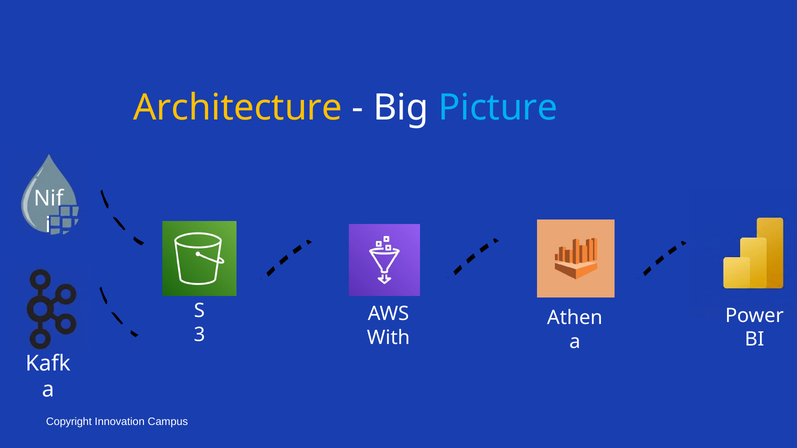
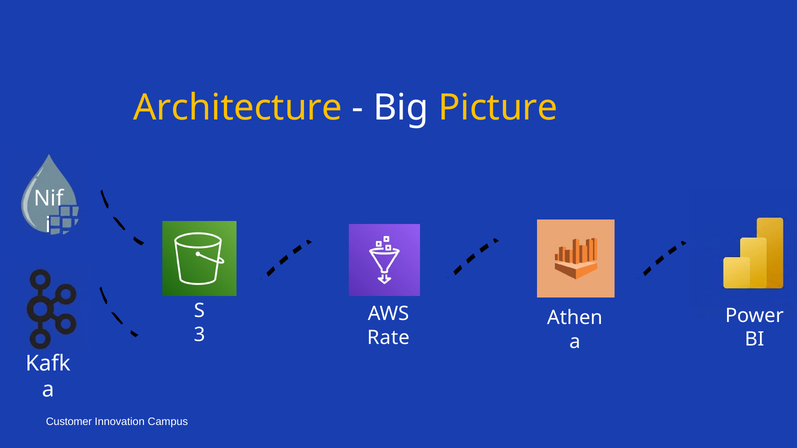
Picture colour: light blue -> yellow
With: With -> Rate
Copyright: Copyright -> Customer
